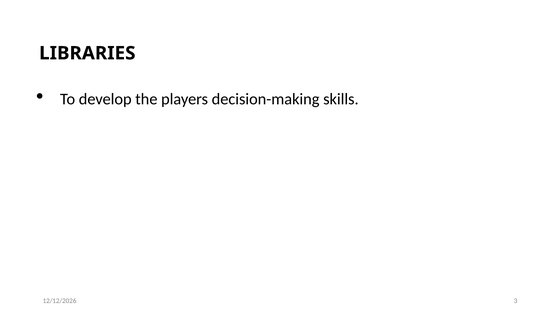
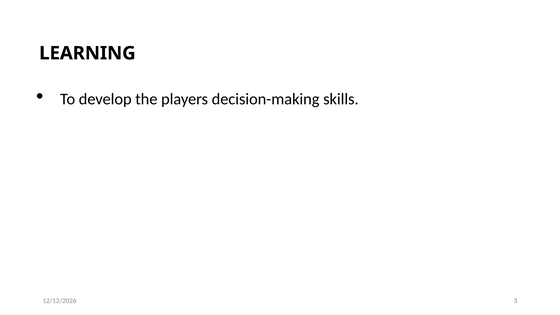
LIBRARIES: LIBRARIES -> LEARNING
